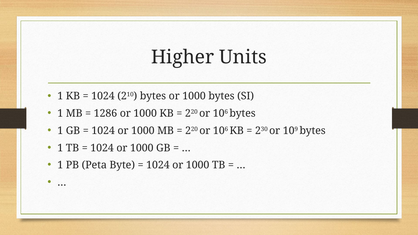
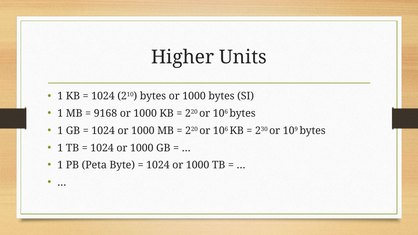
1286: 1286 -> 9168
